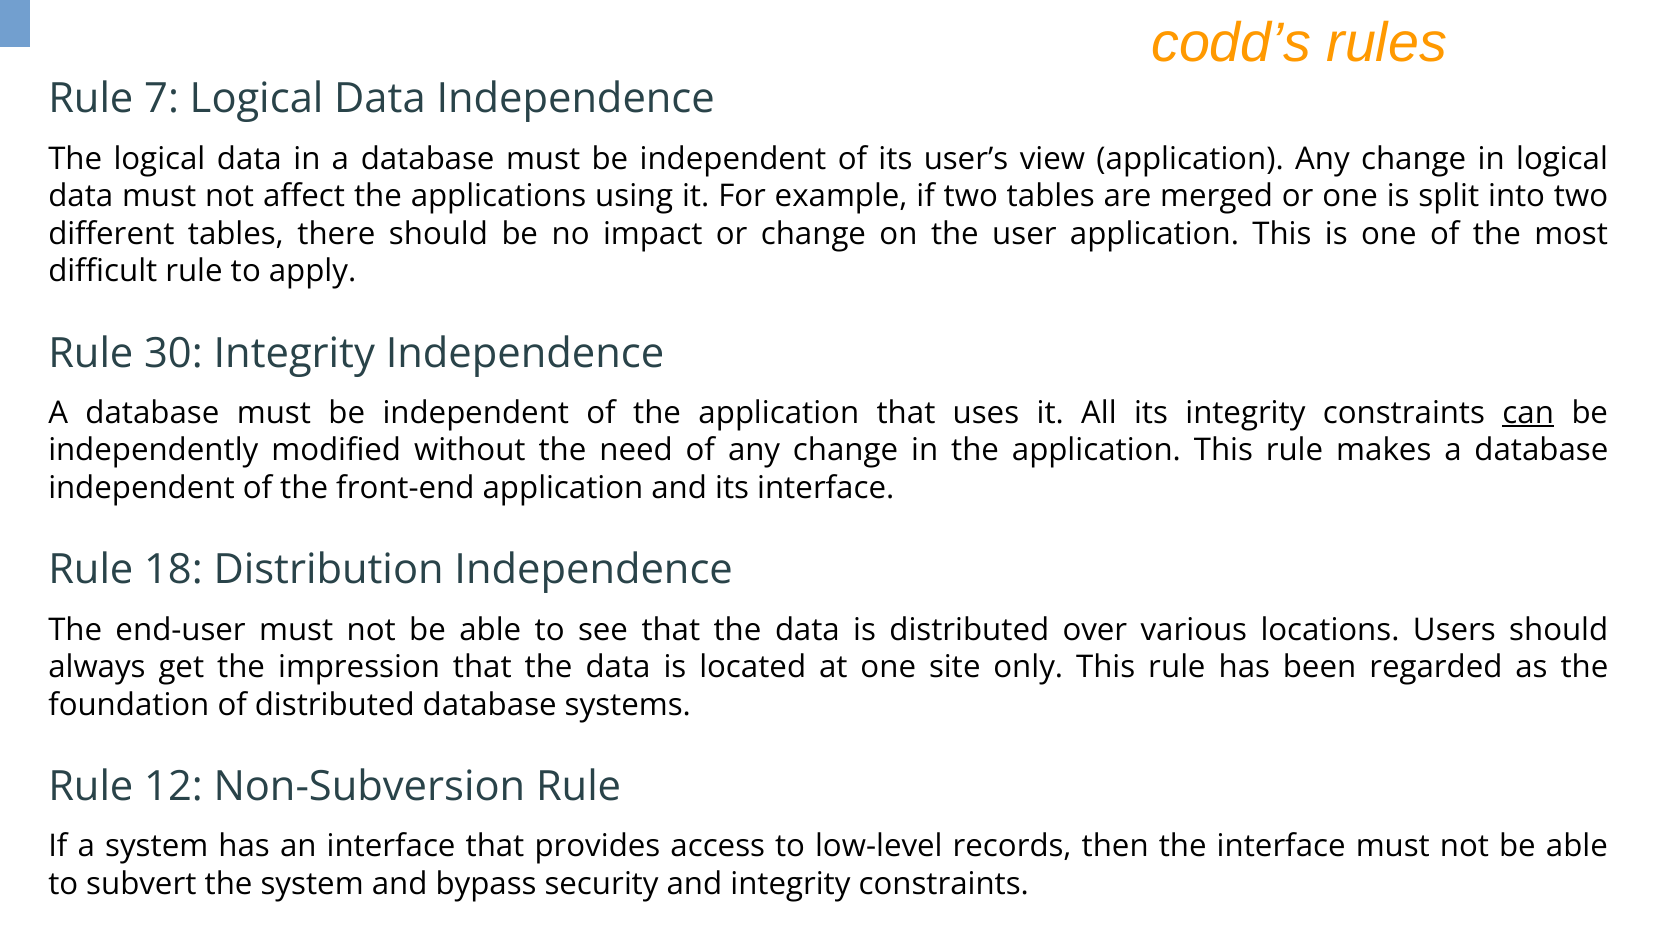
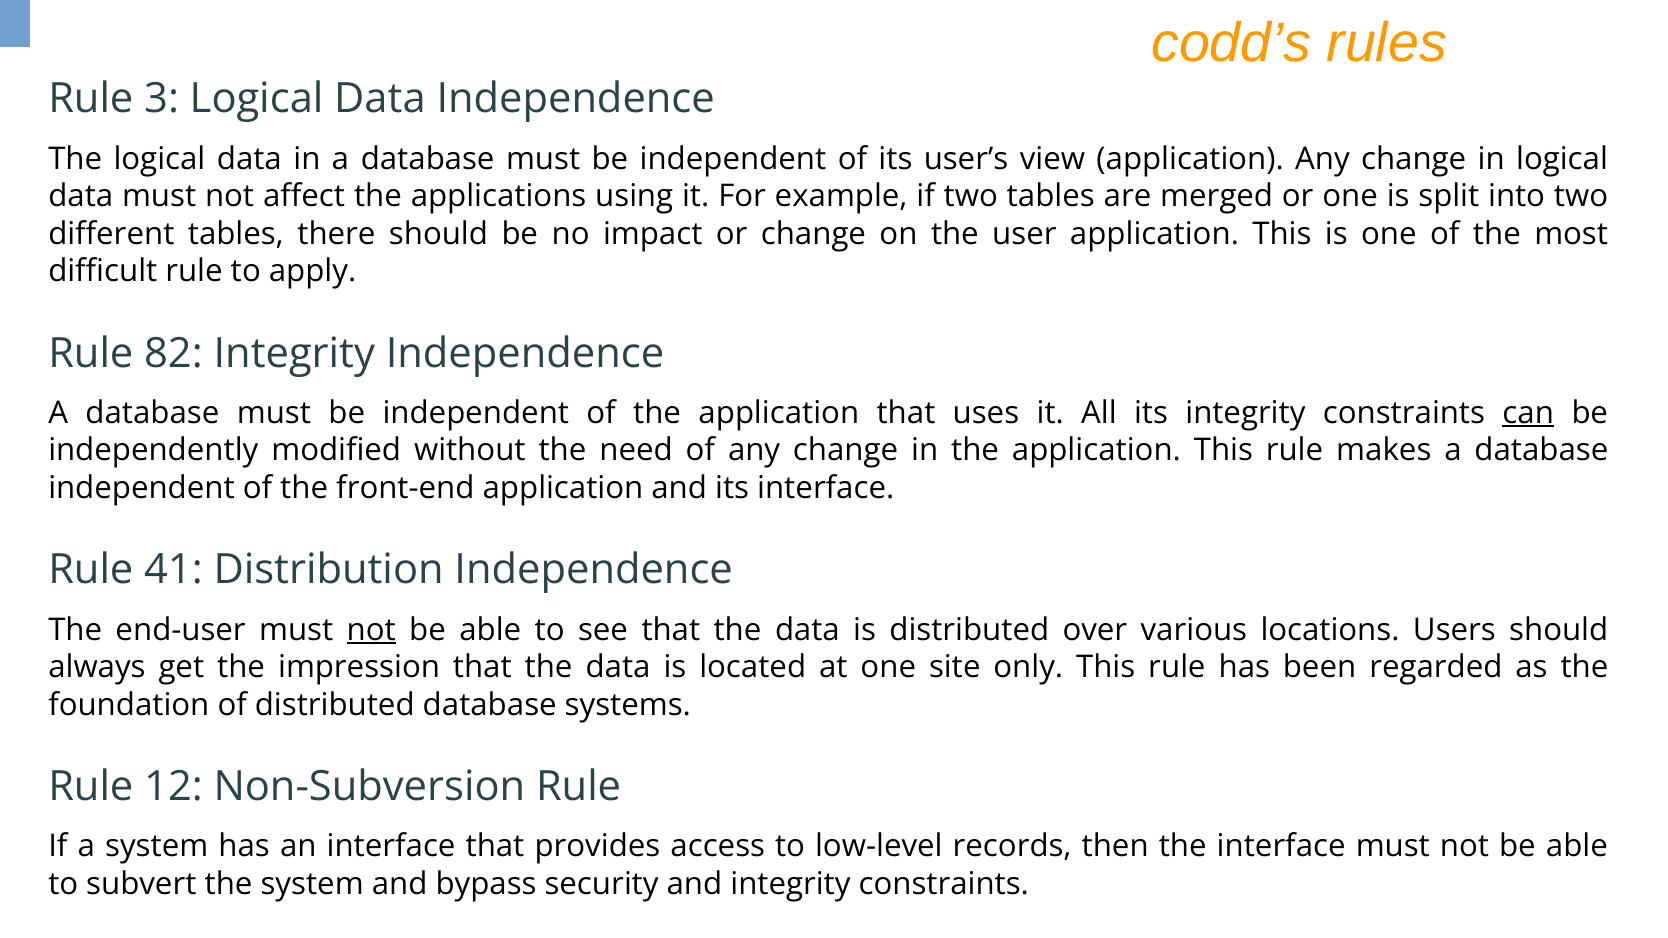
7: 7 -> 3
30: 30 -> 82
18: 18 -> 41
not at (371, 630) underline: none -> present
